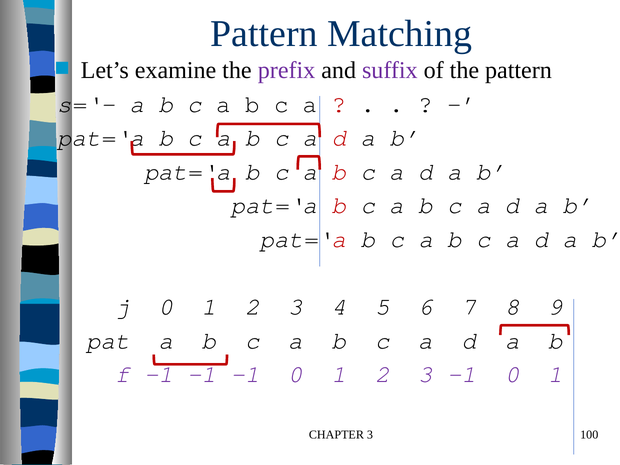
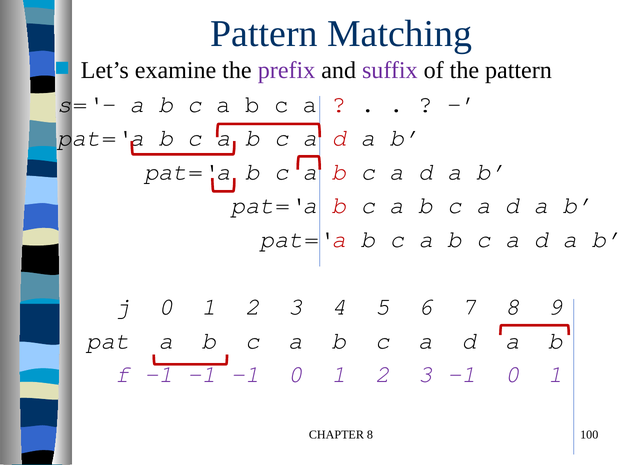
CHAPTER 3: 3 -> 8
